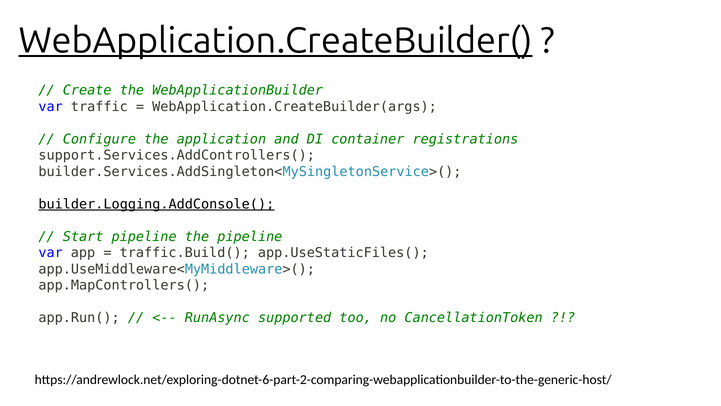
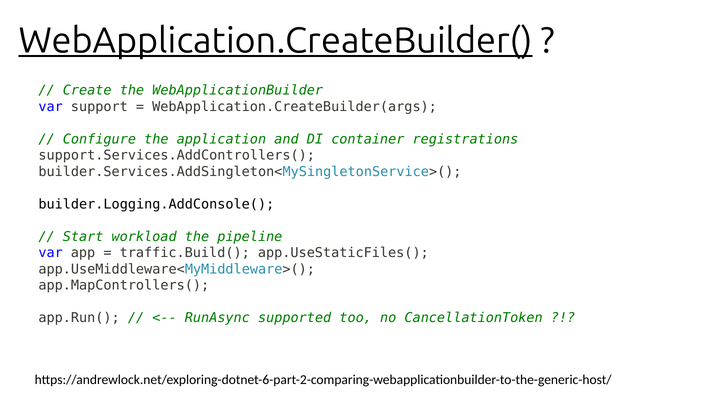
traffic: traffic -> support
builder.Logging.AddConsole( underline: present -> none
Start pipeline: pipeline -> workload
